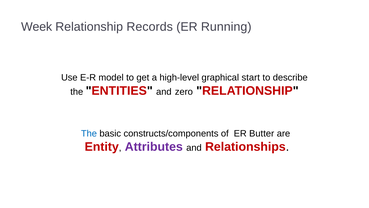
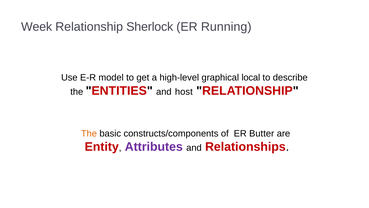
Records: Records -> Sherlock
start: start -> local
zero: zero -> host
The at (89, 133) colour: blue -> orange
